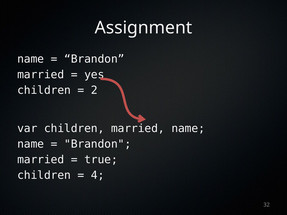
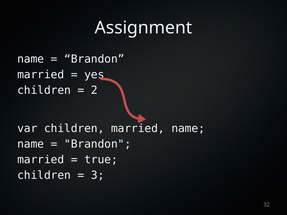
4: 4 -> 3
